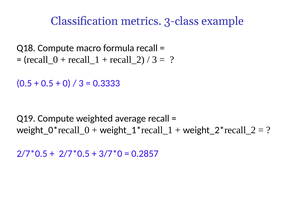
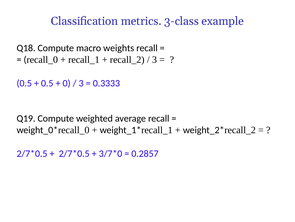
formula: formula -> weights
